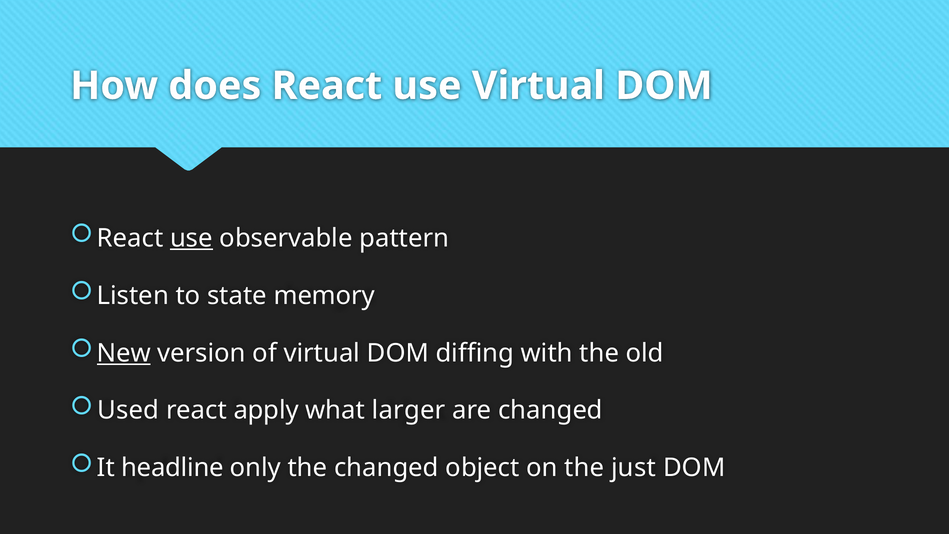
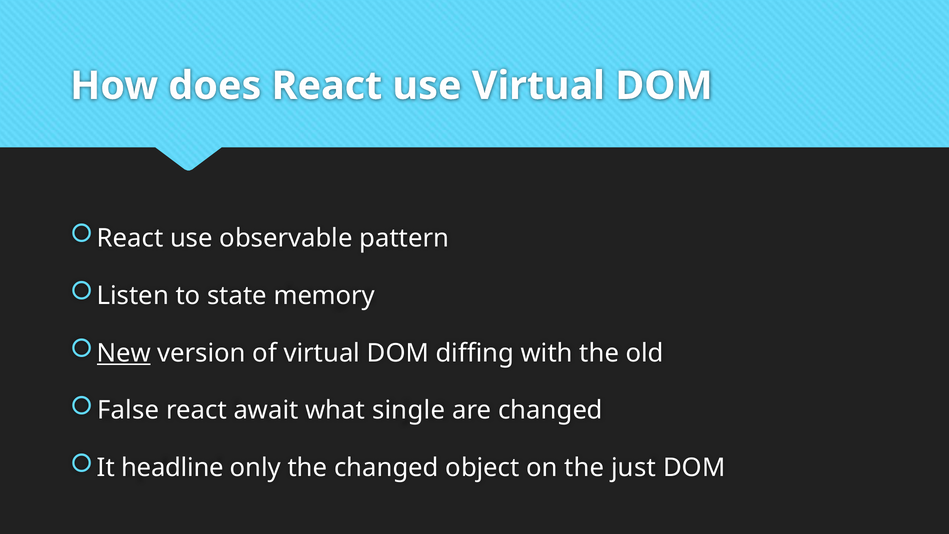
use at (191, 238) underline: present -> none
Used: Used -> False
apply: apply -> await
larger: larger -> single
